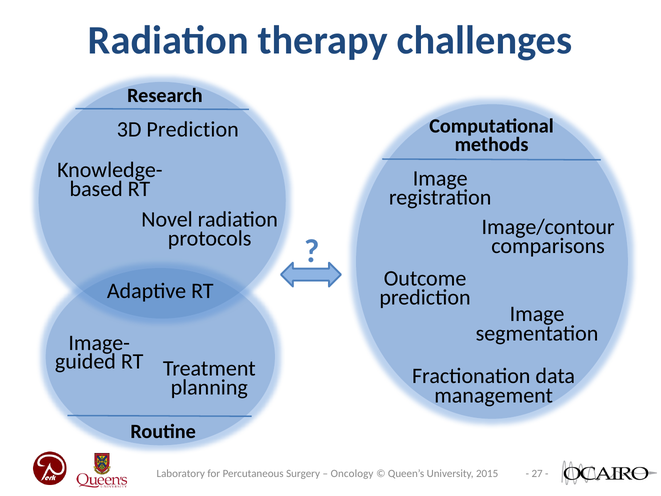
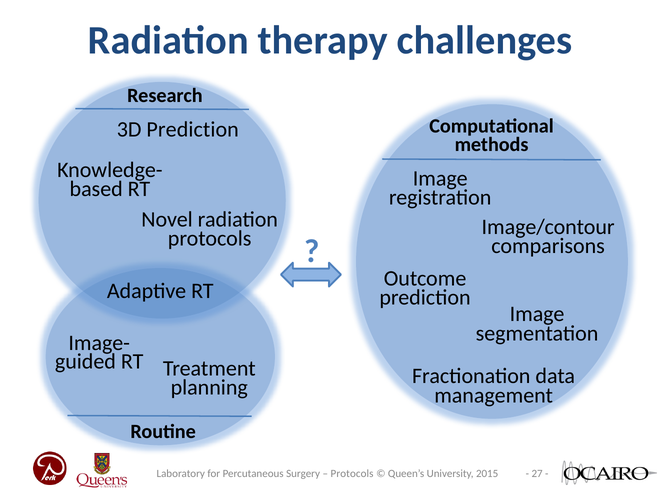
Oncology at (352, 473): Oncology -> Protocols
